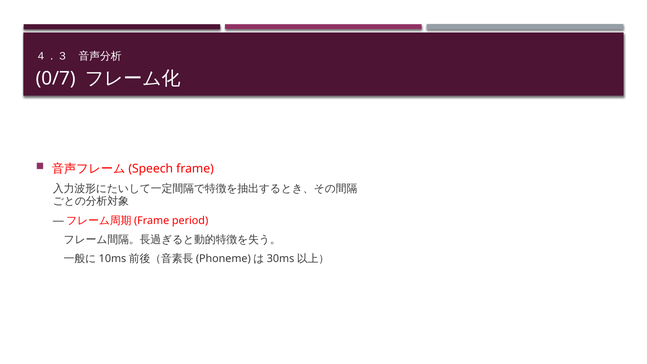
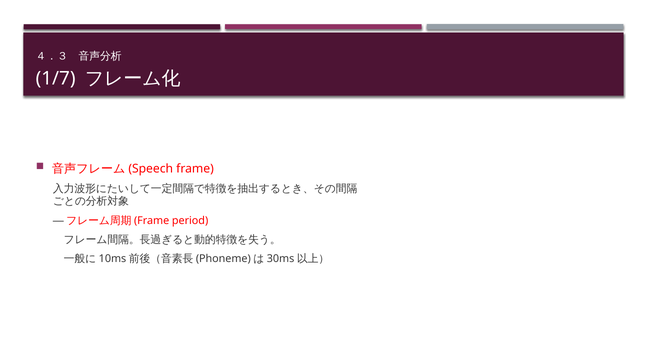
0/7: 0/7 -> 1/7
